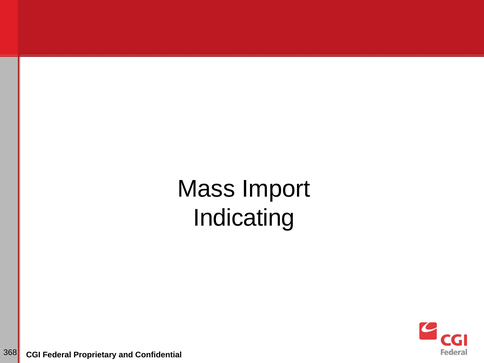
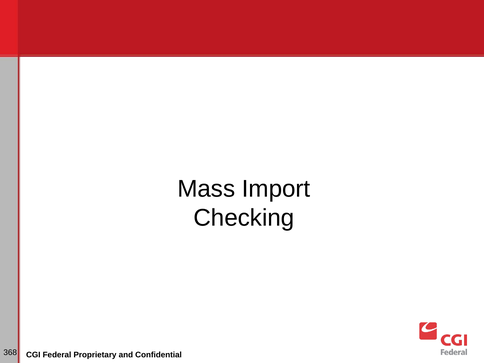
Indicating: Indicating -> Checking
